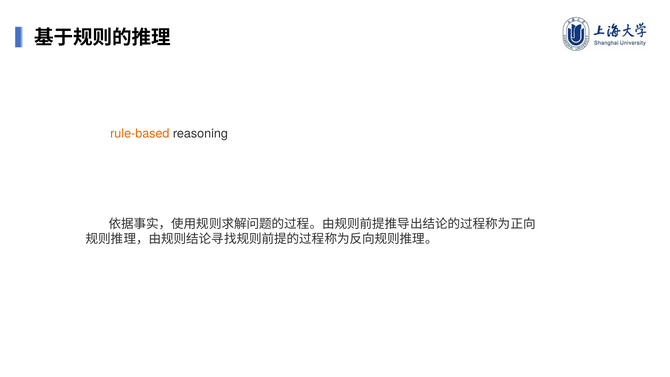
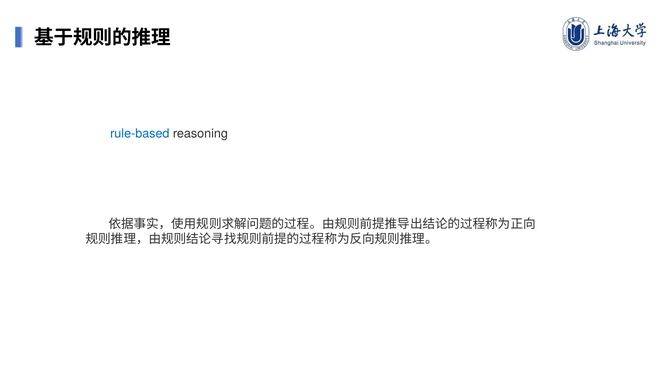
rule-based colour: orange -> blue
